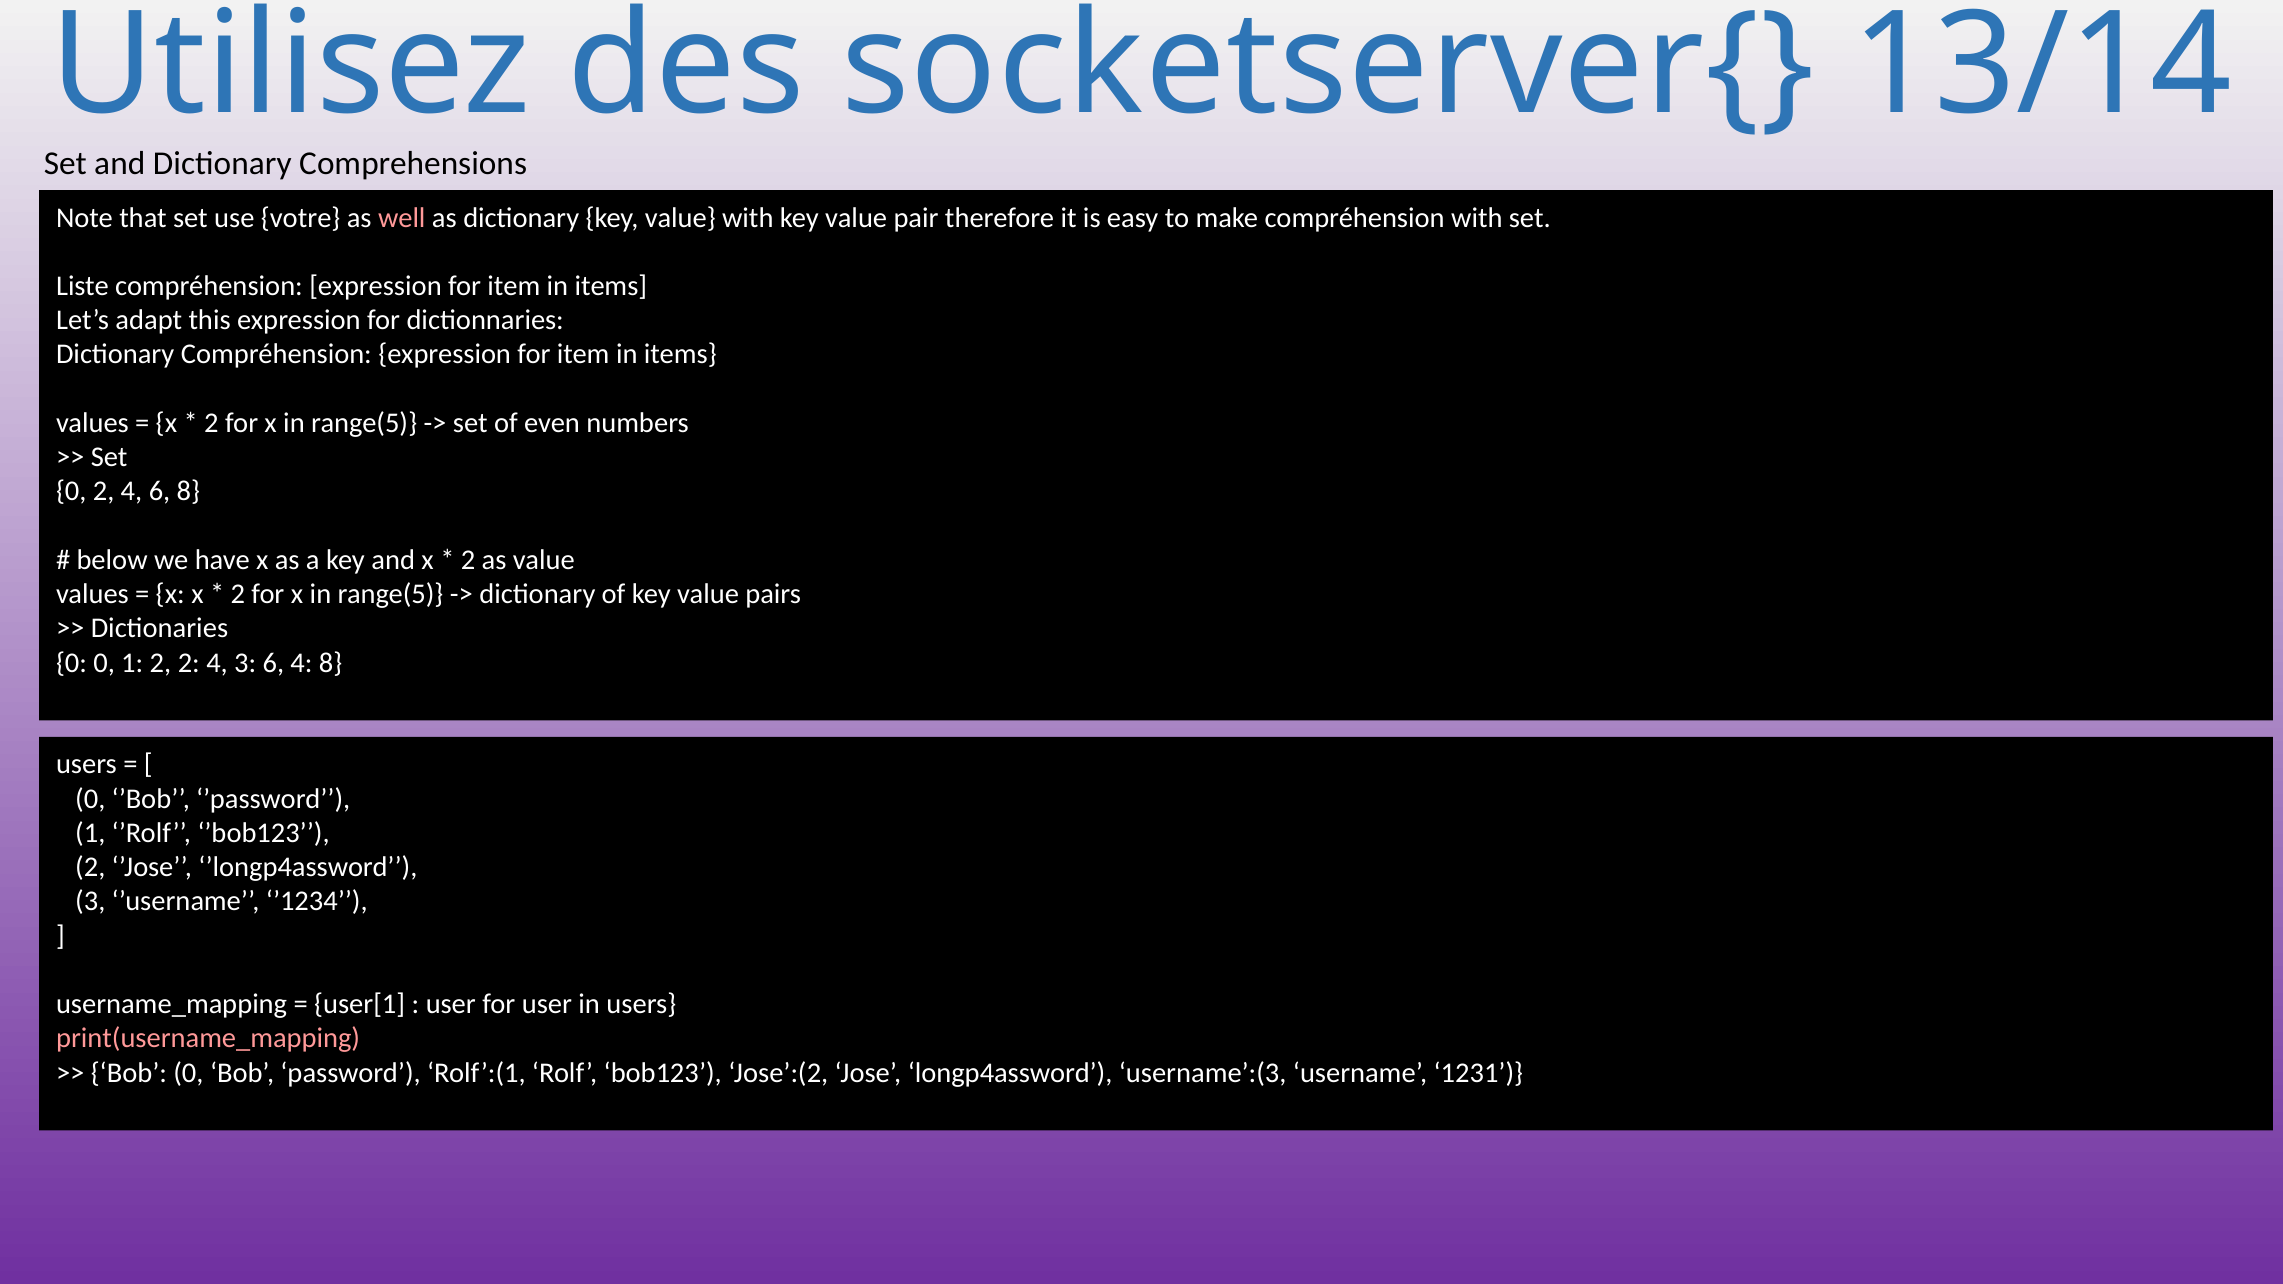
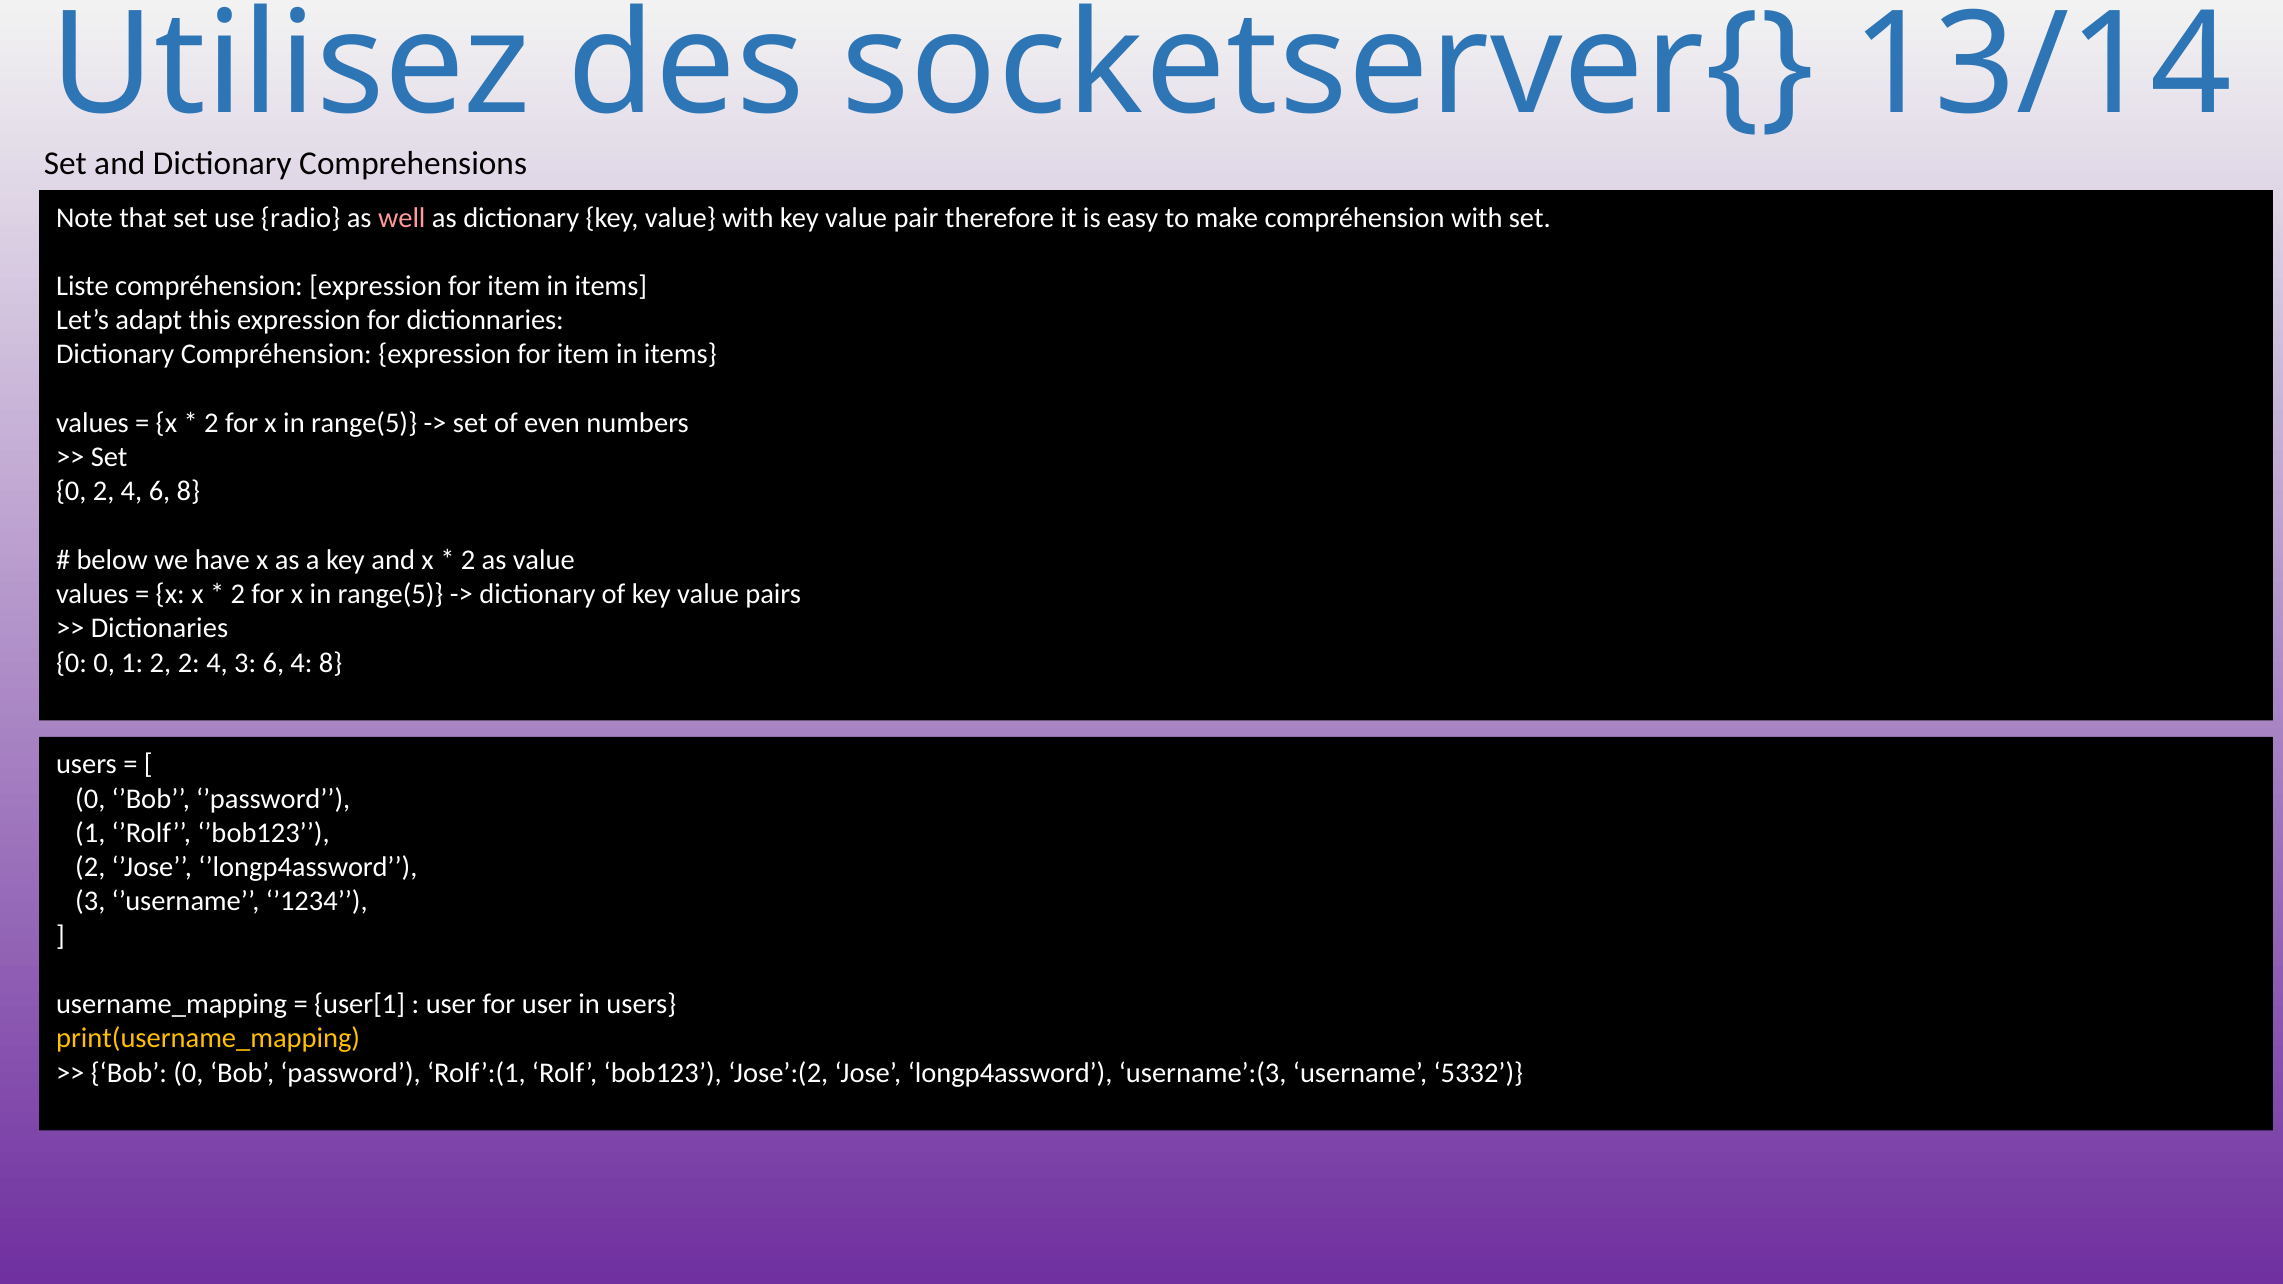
votre: votre -> radio
print(username_mapping colour: pink -> yellow
1231: 1231 -> 5332
